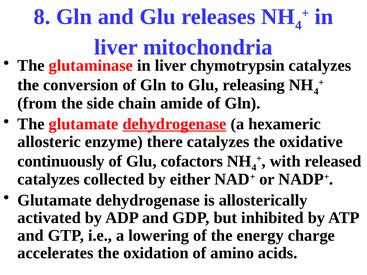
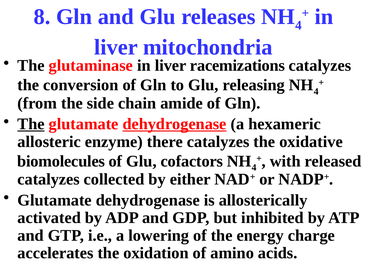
chymotrypsin: chymotrypsin -> racemizations
The at (31, 124) underline: none -> present
continuously: continuously -> biomolecules
